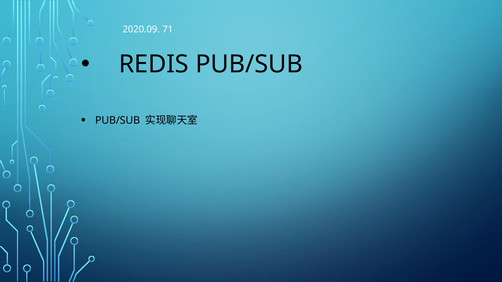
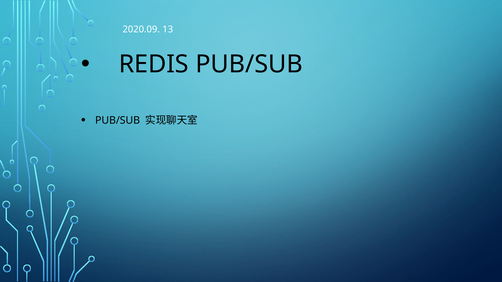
71: 71 -> 13
